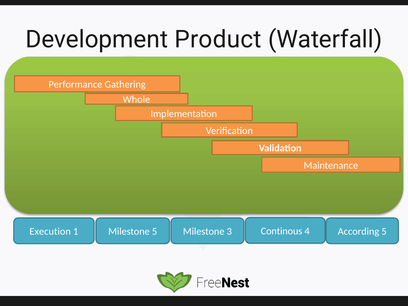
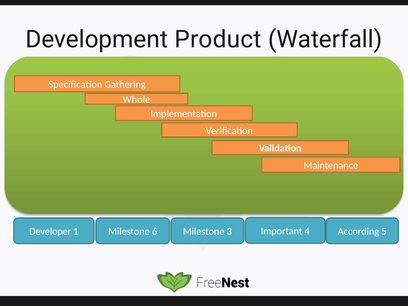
Performance: Performance -> Specification
Execution: Execution -> Developer
Milestone 5: 5 -> 6
Continous: Continous -> Important
